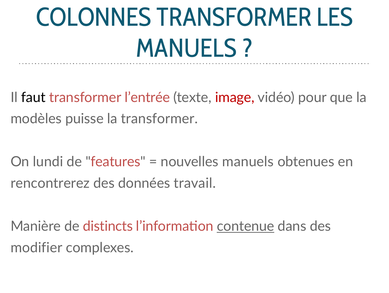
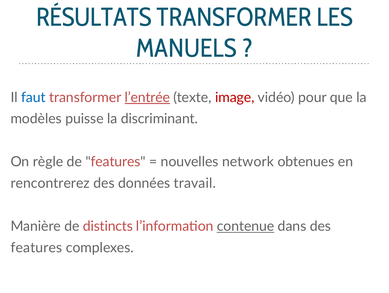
COLONNES: COLONNES -> RÉSULTATS
faut colour: black -> blue
l’entrée underline: none -> present
la transformer: transformer -> discriminant
lundi: lundi -> règle
nouvelles manuels: manuels -> network
modifier at (36, 247): modifier -> features
